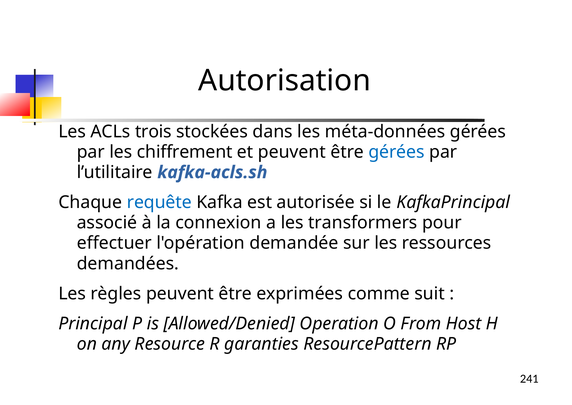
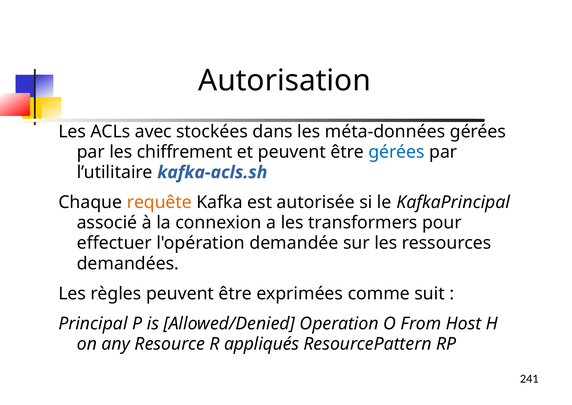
trois: trois -> avec
requête colour: blue -> orange
garanties: garanties -> appliqués
